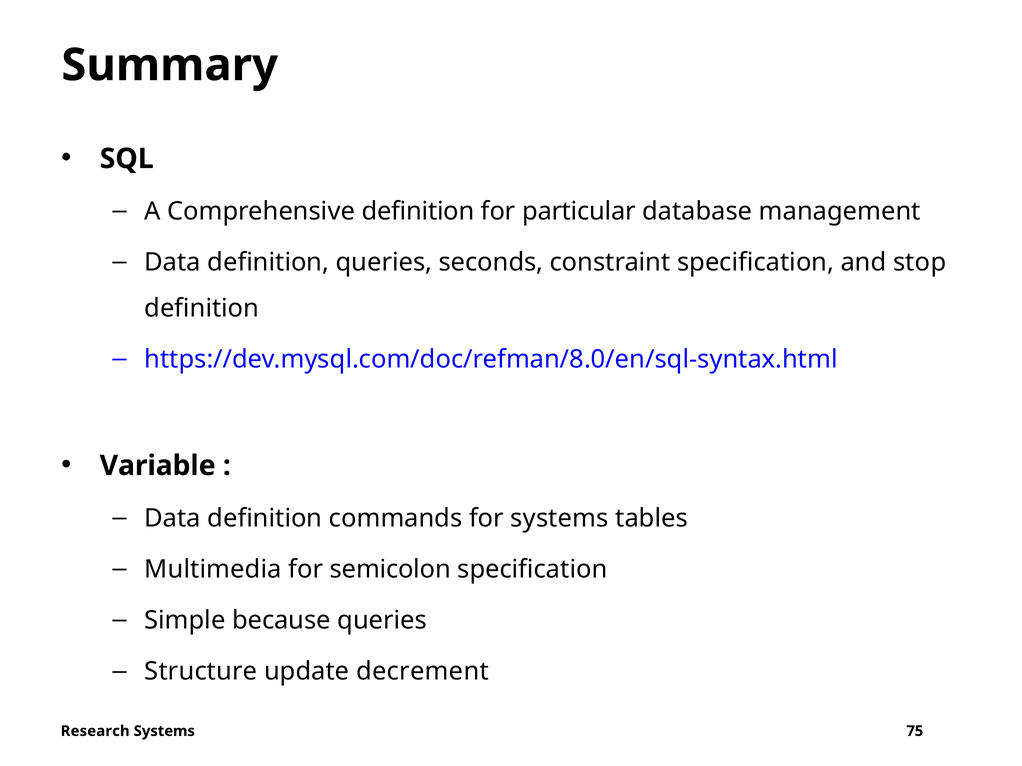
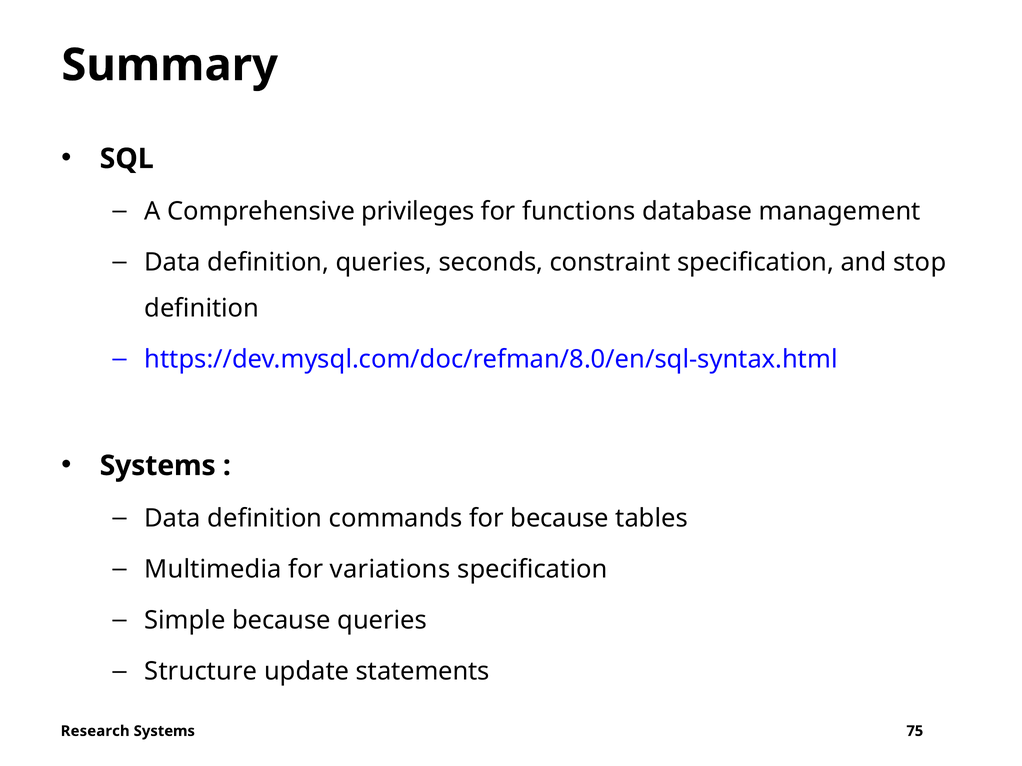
Comprehensive definition: definition -> privileges
particular: particular -> functions
Variable at (158, 466): Variable -> Systems
for systems: systems -> because
semicolon: semicolon -> variations
decrement: decrement -> statements
